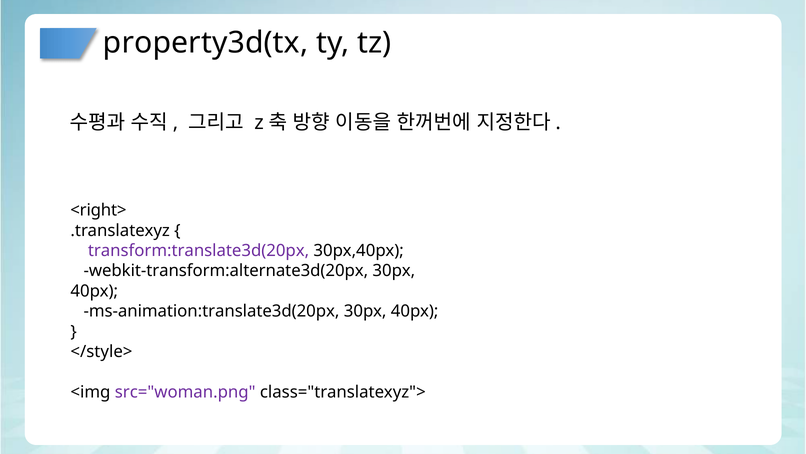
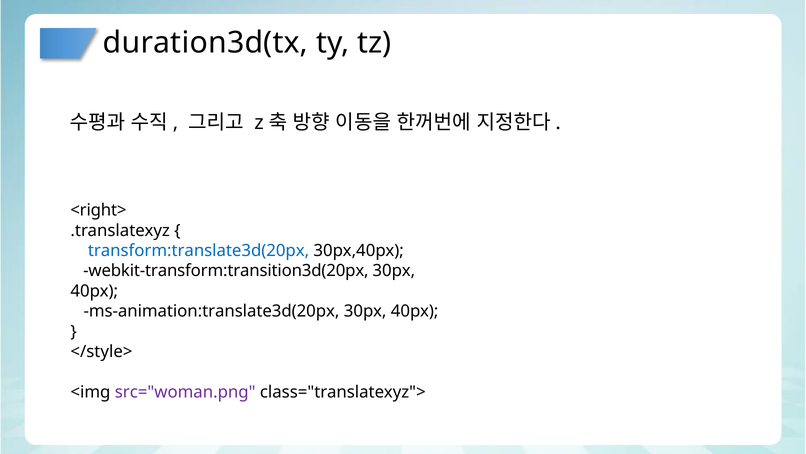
property3d(tx: property3d(tx -> duration3d(tx
transform:translate3d(20px colour: purple -> blue
webkit-transform:alternate3d(20px: webkit-transform:alternate3d(20px -> webkit-transform:transition3d(20px
